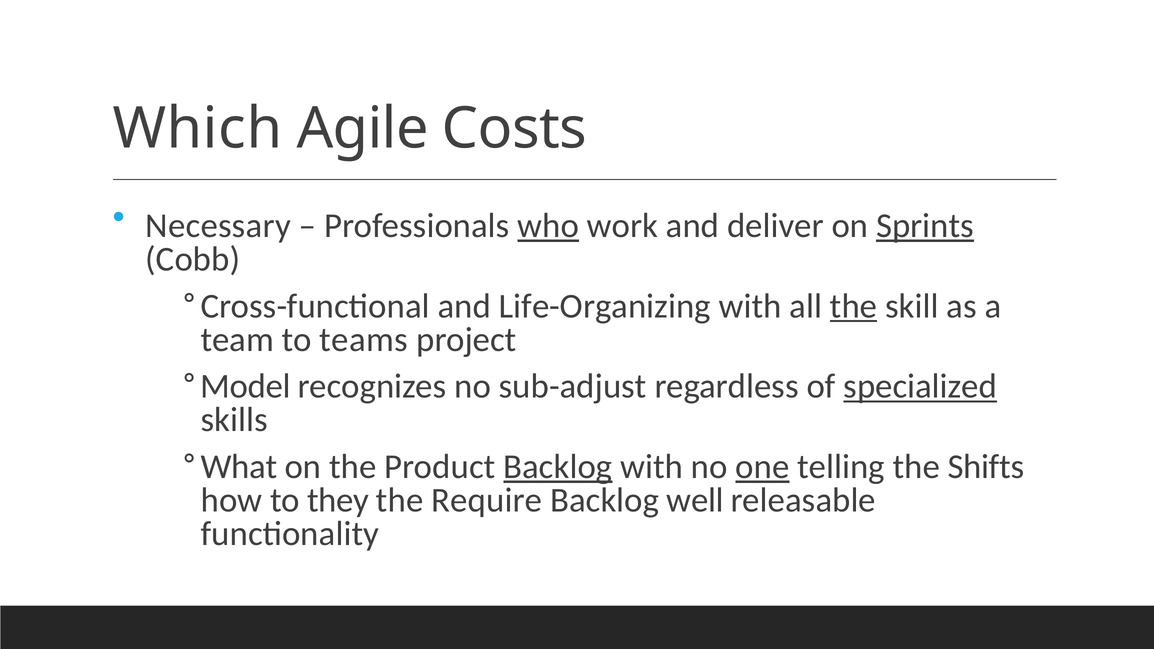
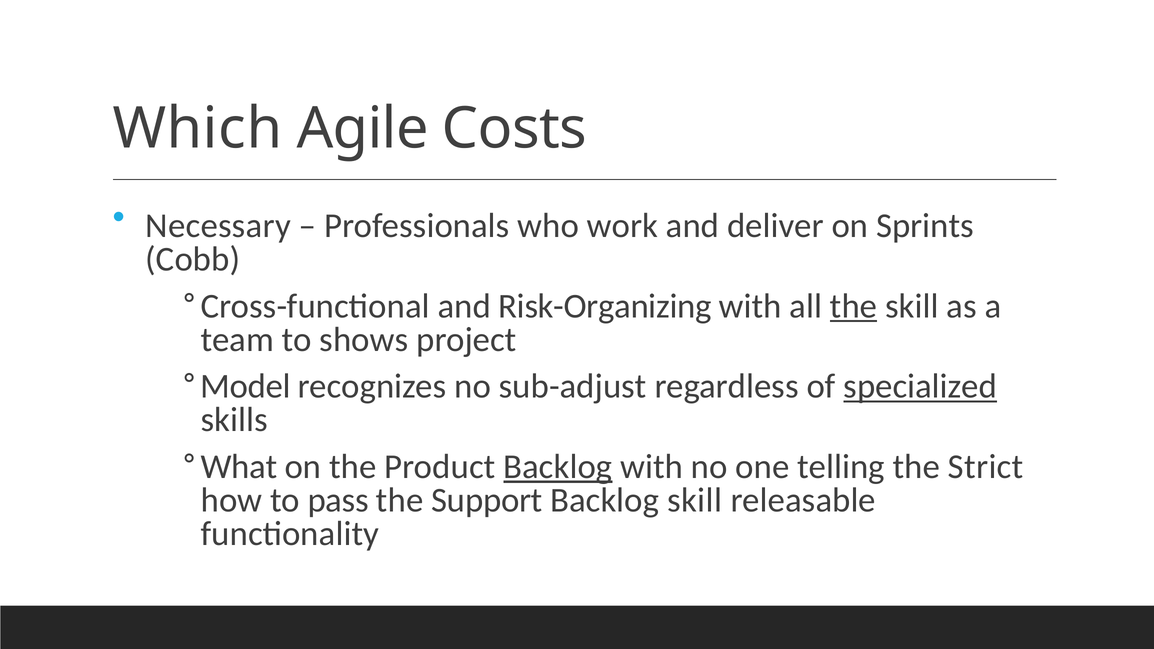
who underline: present -> none
Sprints underline: present -> none
Life-Organizing: Life-Organizing -> Risk-Organizing
teams: teams -> shows
one underline: present -> none
Shifts: Shifts -> Strict
they: they -> pass
Require: Require -> Support
Backlog well: well -> skill
